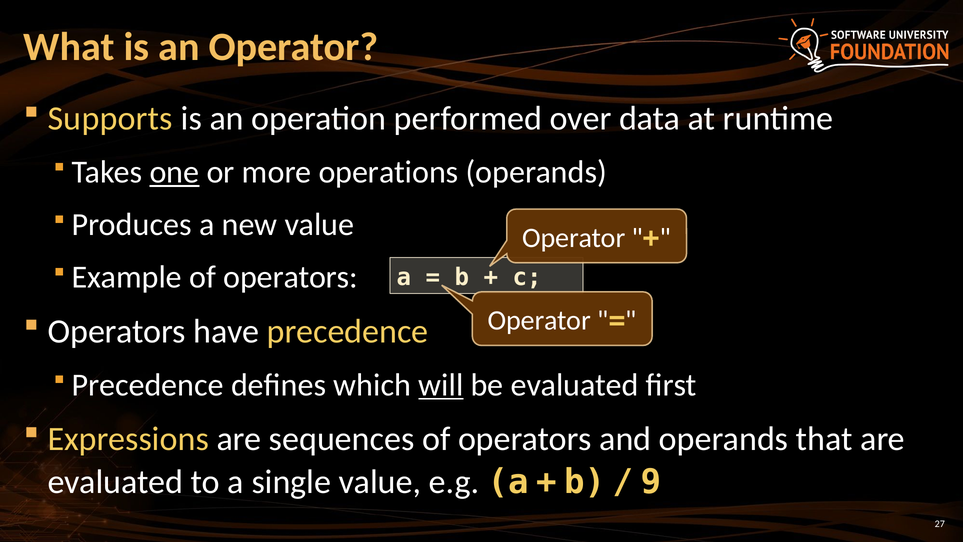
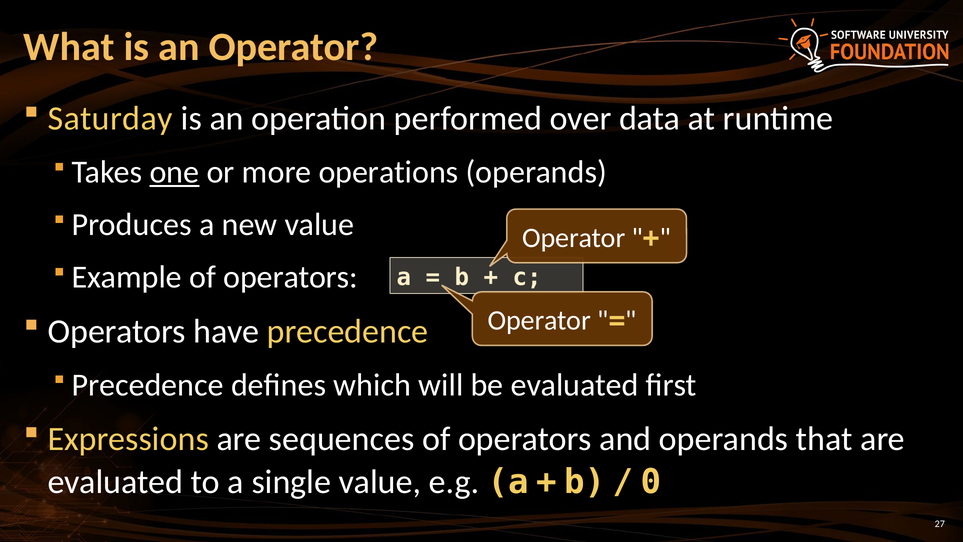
Supports: Supports -> Saturday
will underline: present -> none
9: 9 -> 0
